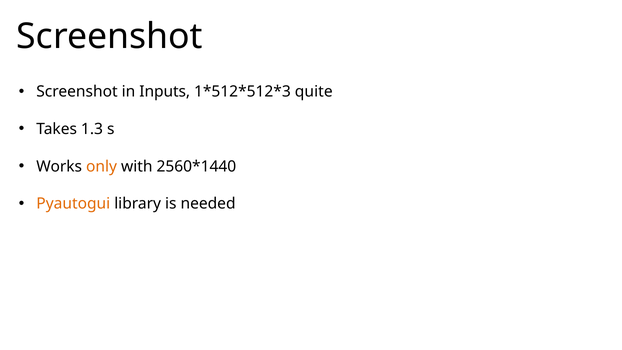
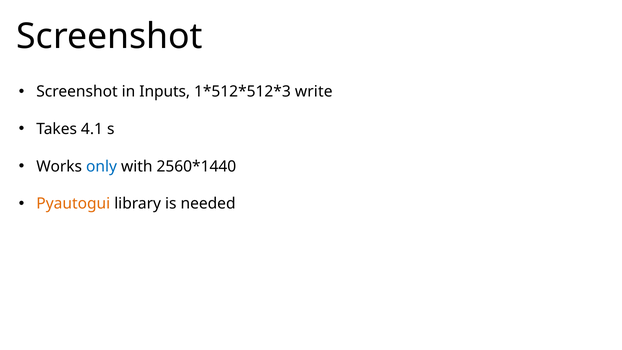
quite: quite -> write
1.3: 1.3 -> 4.1
only colour: orange -> blue
